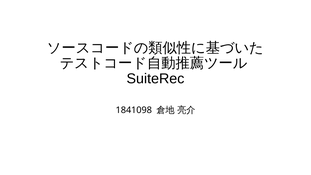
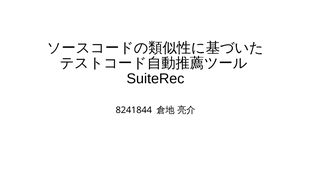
1841098: 1841098 -> 8241844
